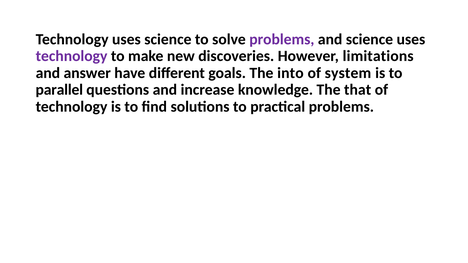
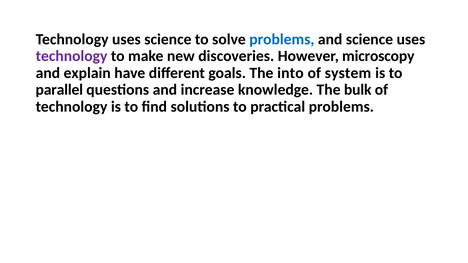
problems at (282, 39) colour: purple -> blue
limitations: limitations -> microscopy
answer: answer -> explain
that: that -> bulk
